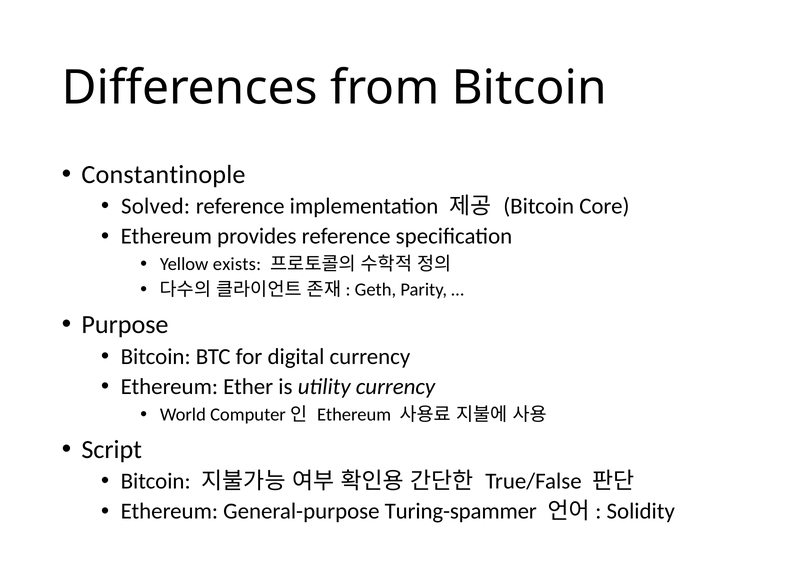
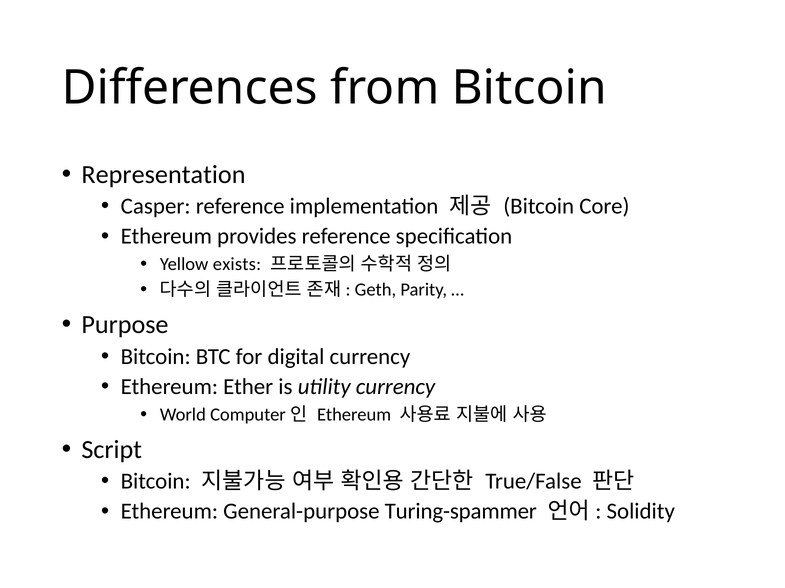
Constantinople: Constantinople -> Representation
Solved: Solved -> Casper
